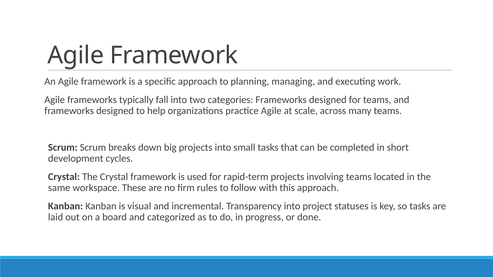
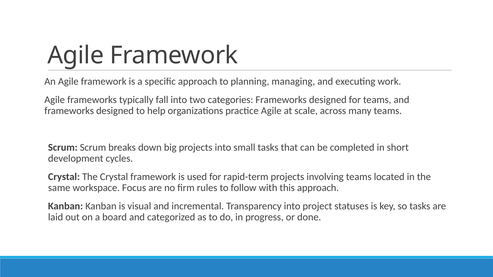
These: These -> Focus
